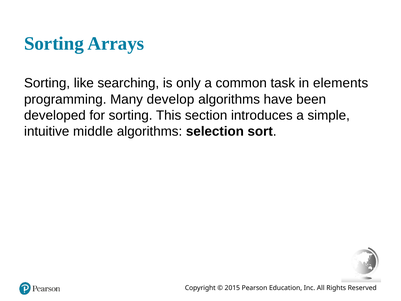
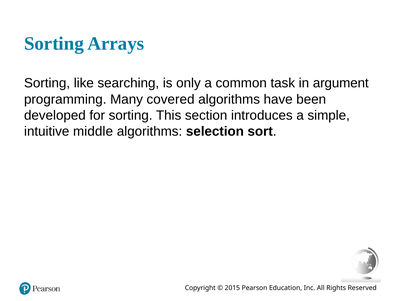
elements: elements -> argument
develop: develop -> covered
